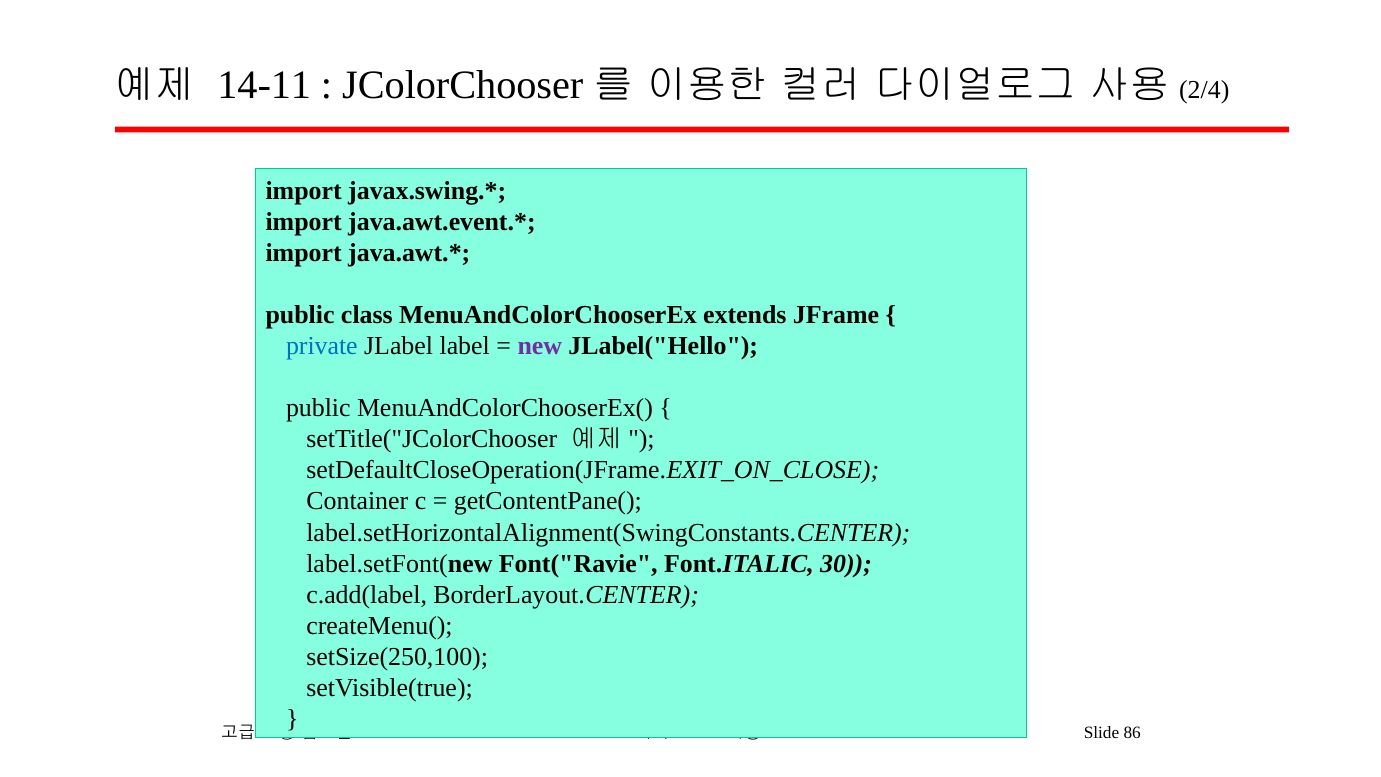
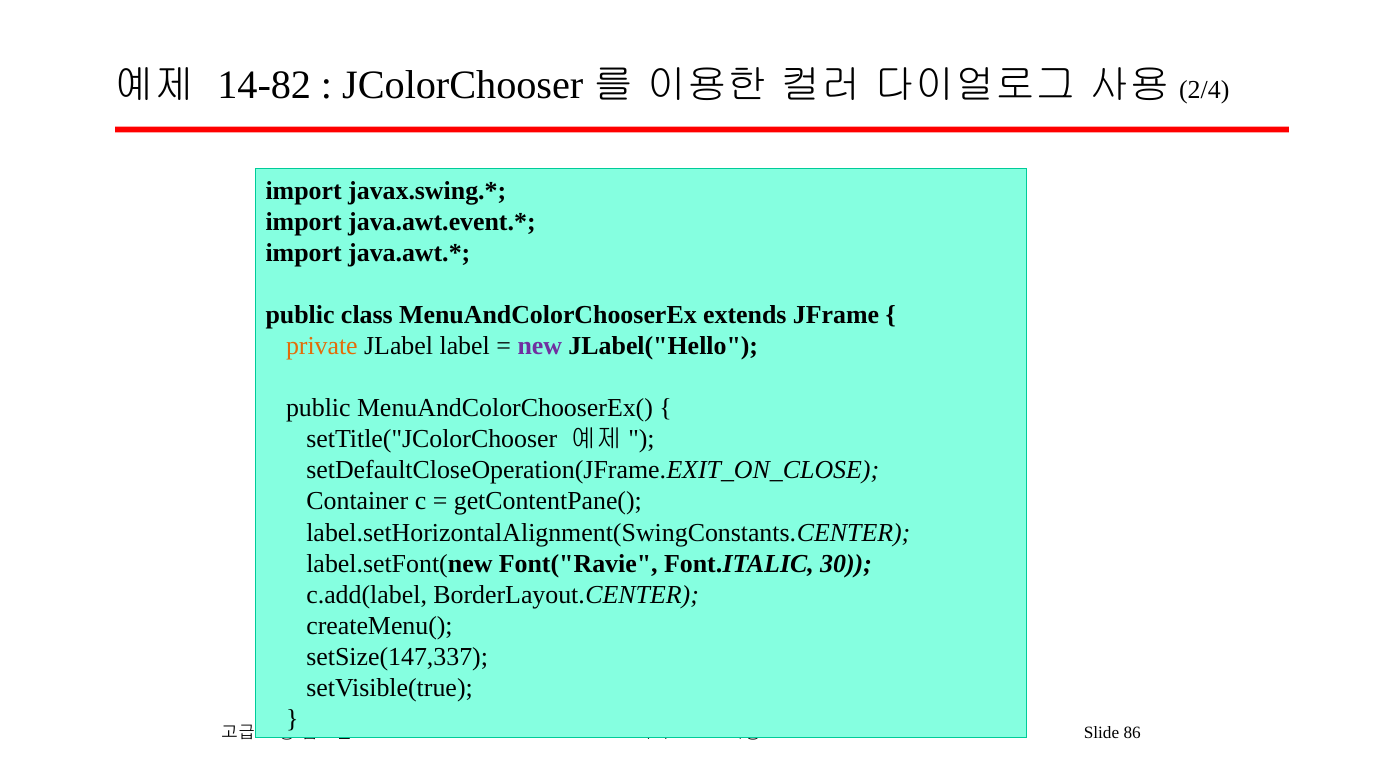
14-11: 14-11 -> 14-82
private colour: blue -> orange
setSize(250,100: setSize(250,100 -> setSize(147,337
